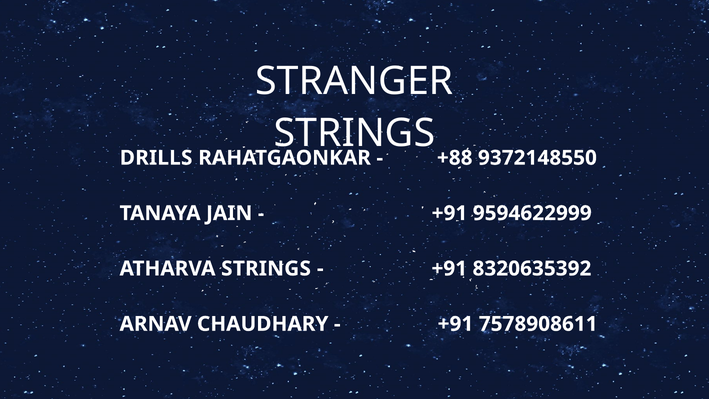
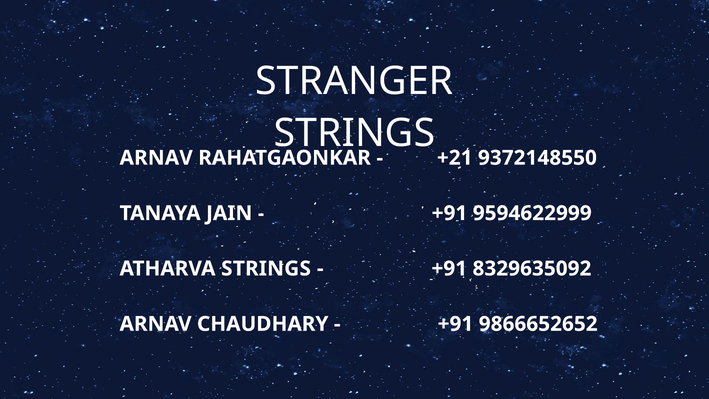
DRILLS at (156, 158): DRILLS -> ARNAV
+88: +88 -> +21
8320635392: 8320635392 -> 8329635092
7578908611: 7578908611 -> 9866652652
